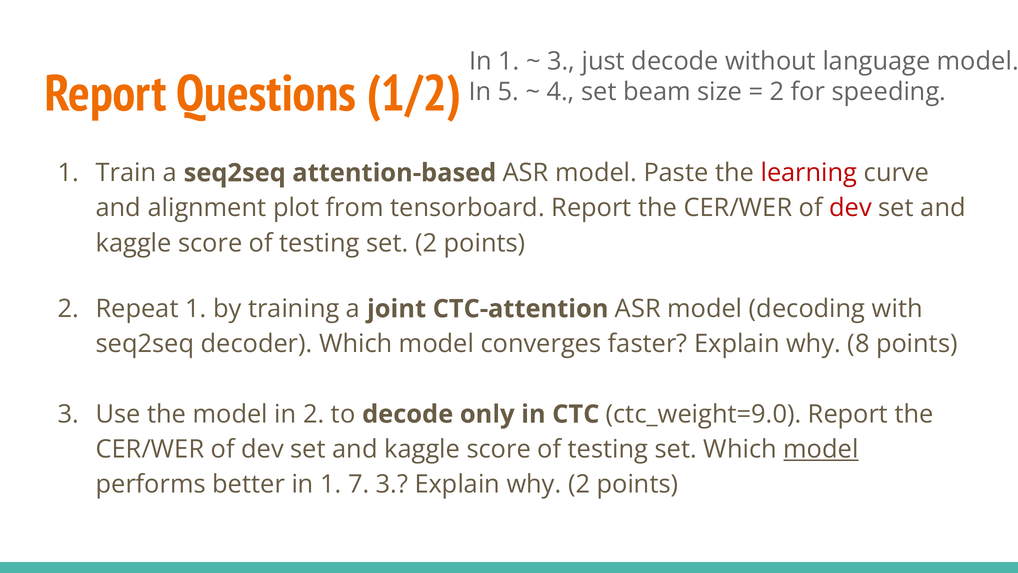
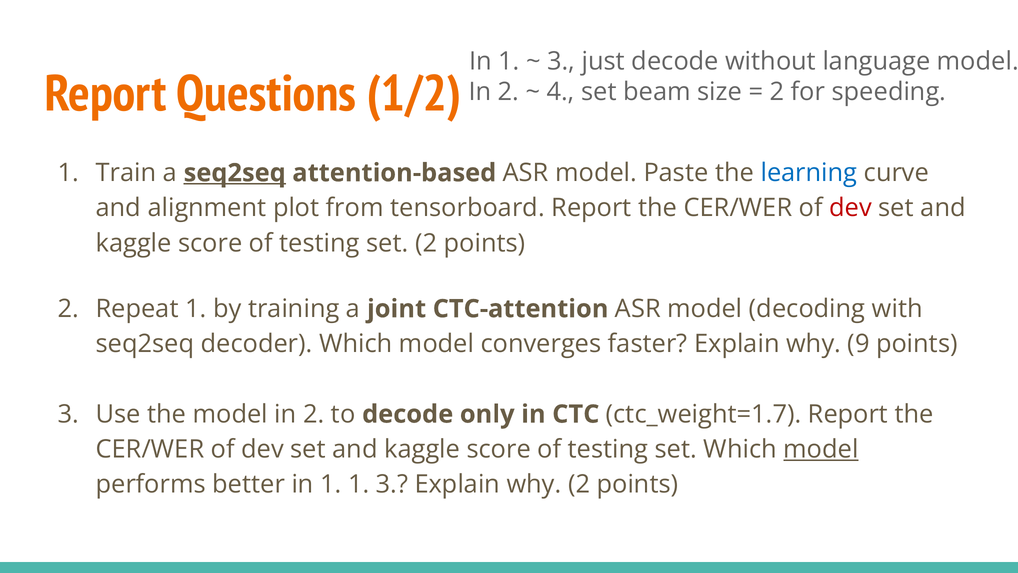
5 at (508, 92): 5 -> 2
seq2seq at (235, 173) underline: none -> present
learning colour: red -> blue
8: 8 -> 9
ctc_weight=9.0: ctc_weight=9.0 -> ctc_weight=1.7
1 7: 7 -> 1
